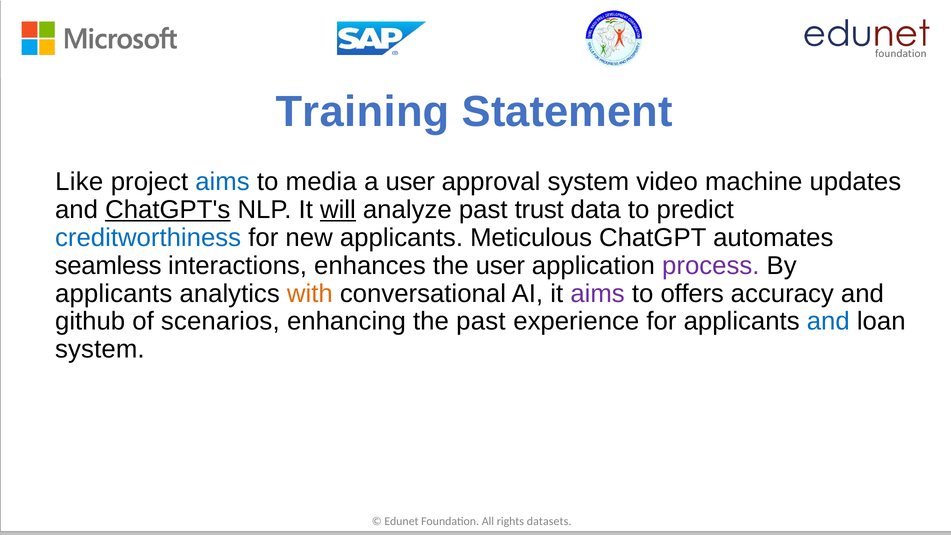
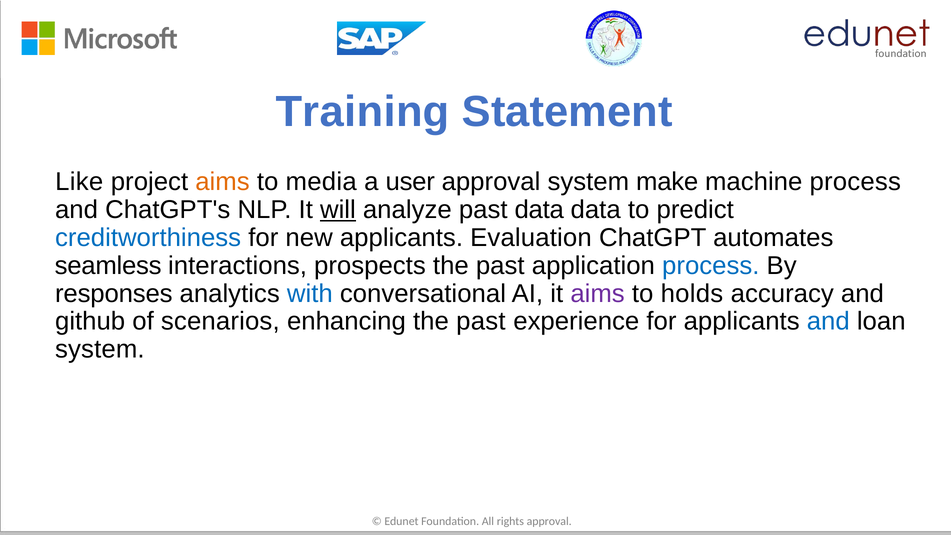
aims at (222, 182) colour: blue -> orange
video: video -> make
machine updates: updates -> process
ChatGPT's underline: present -> none
past trust: trust -> data
Meticulous: Meticulous -> Evaluation
enhances: enhances -> prospects
user at (500, 266): user -> past
process at (711, 266) colour: purple -> blue
applicants at (114, 294): applicants -> responses
with colour: orange -> blue
offers: offers -> holds
rights datasets: datasets -> approval
